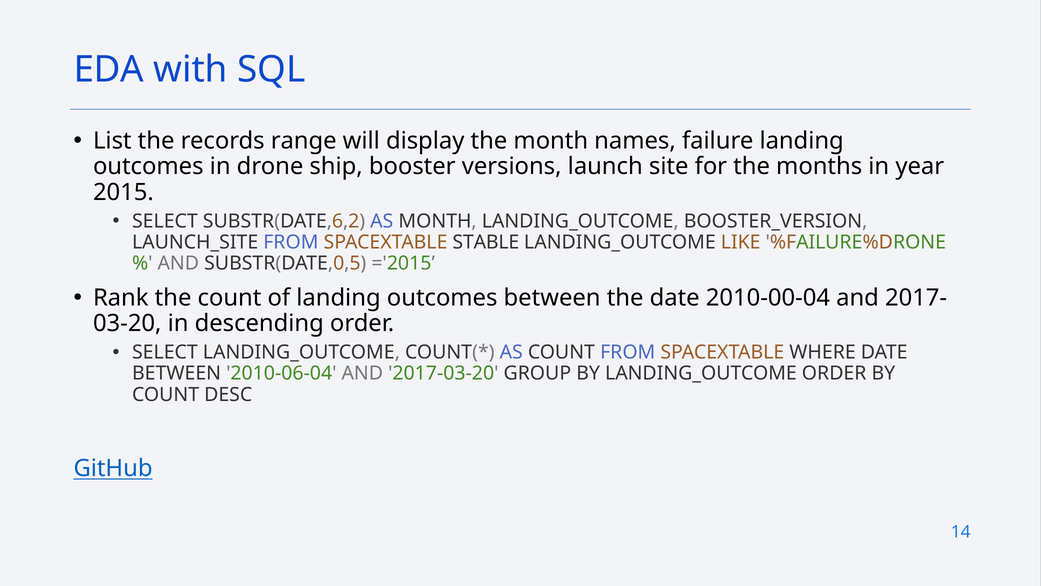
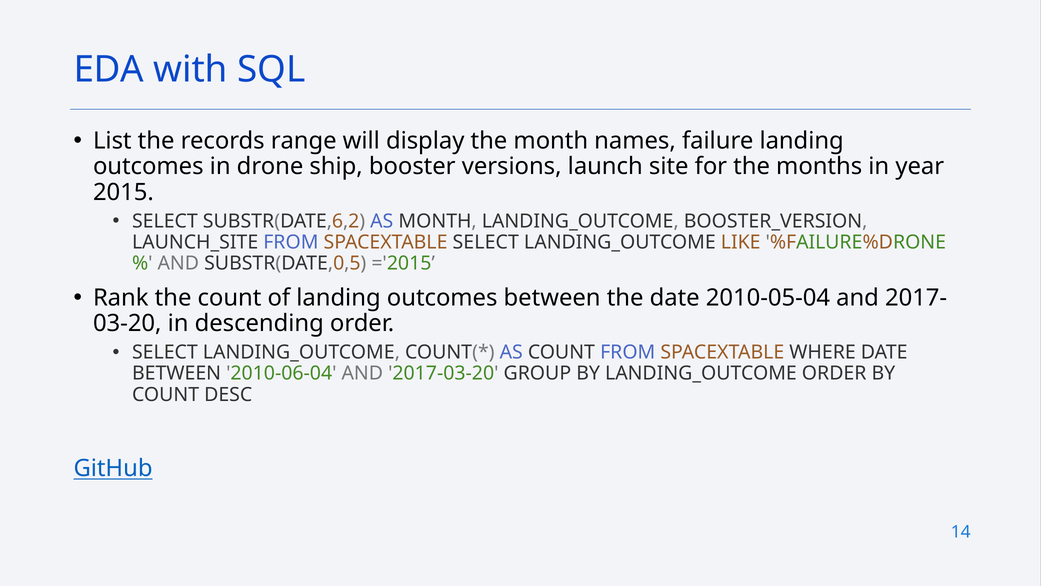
SPACEXTABLE STABLE: STABLE -> SELECT
2010-00-04: 2010-00-04 -> 2010-05-04
